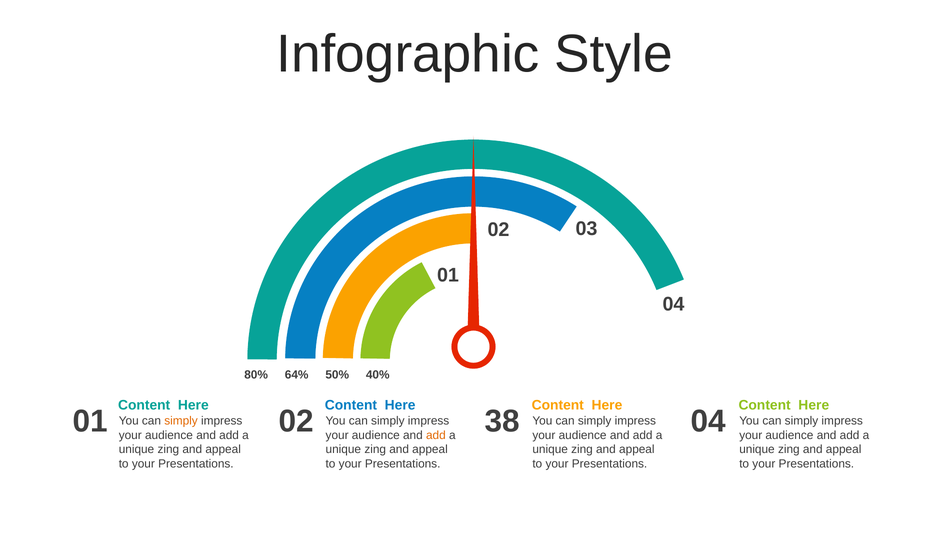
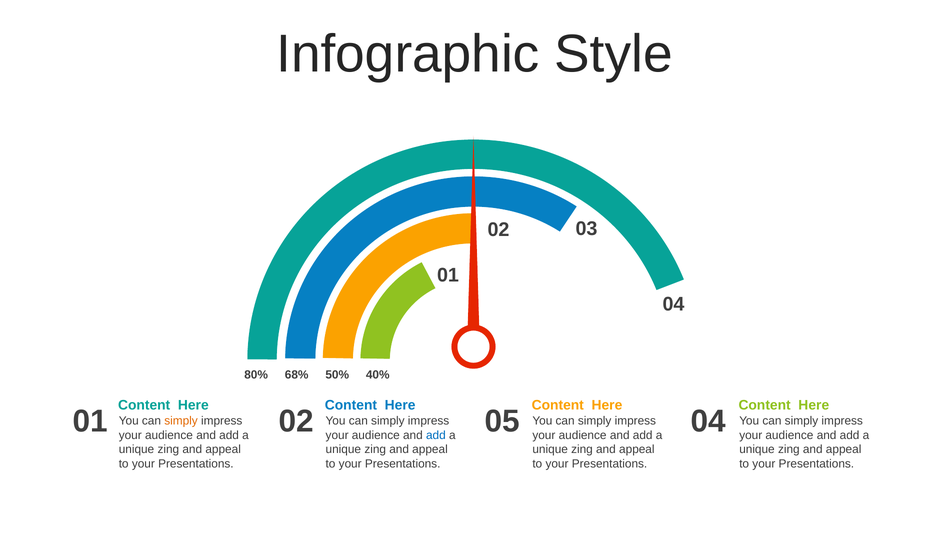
64%: 64% -> 68%
38: 38 -> 05
add at (436, 435) colour: orange -> blue
